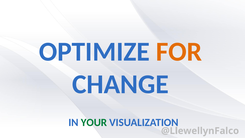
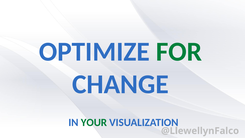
FOR colour: orange -> green
